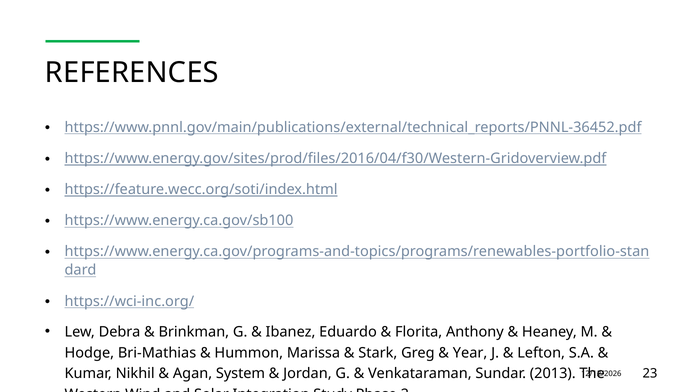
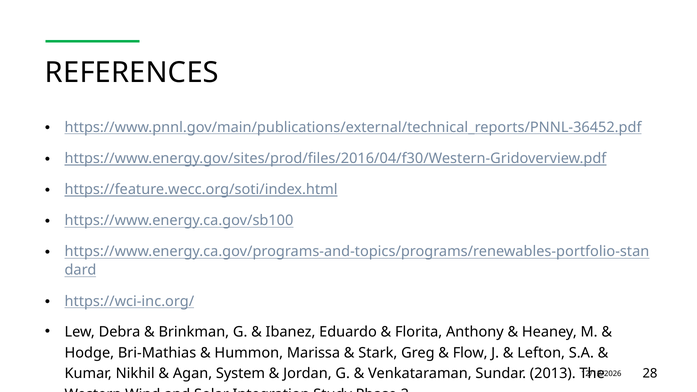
Year: Year -> Flow
23: 23 -> 28
